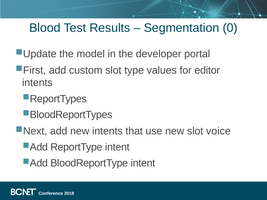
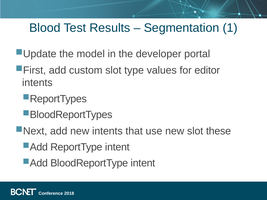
0: 0 -> 1
voice: voice -> these
